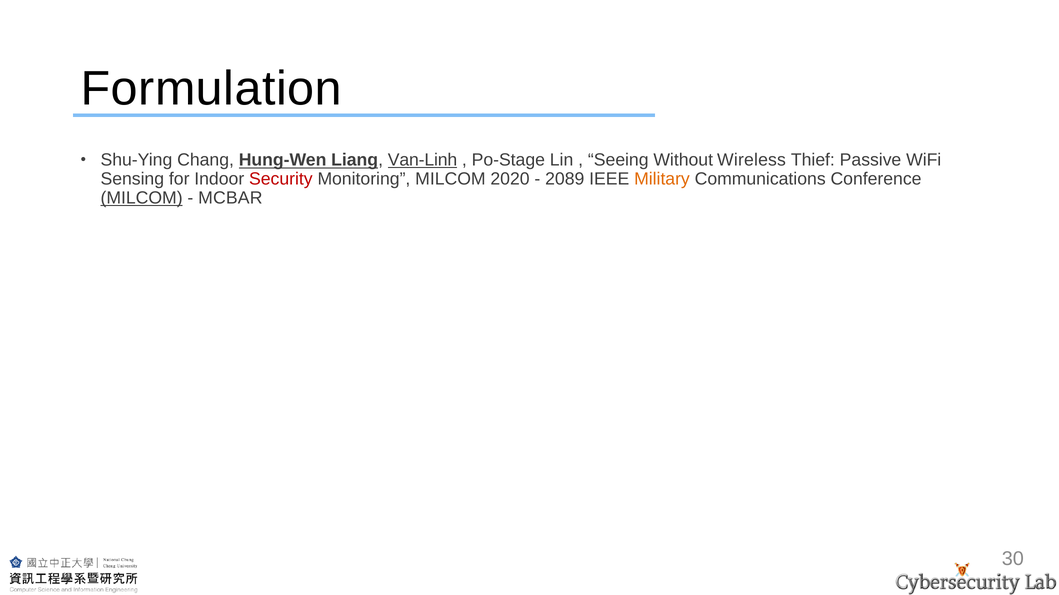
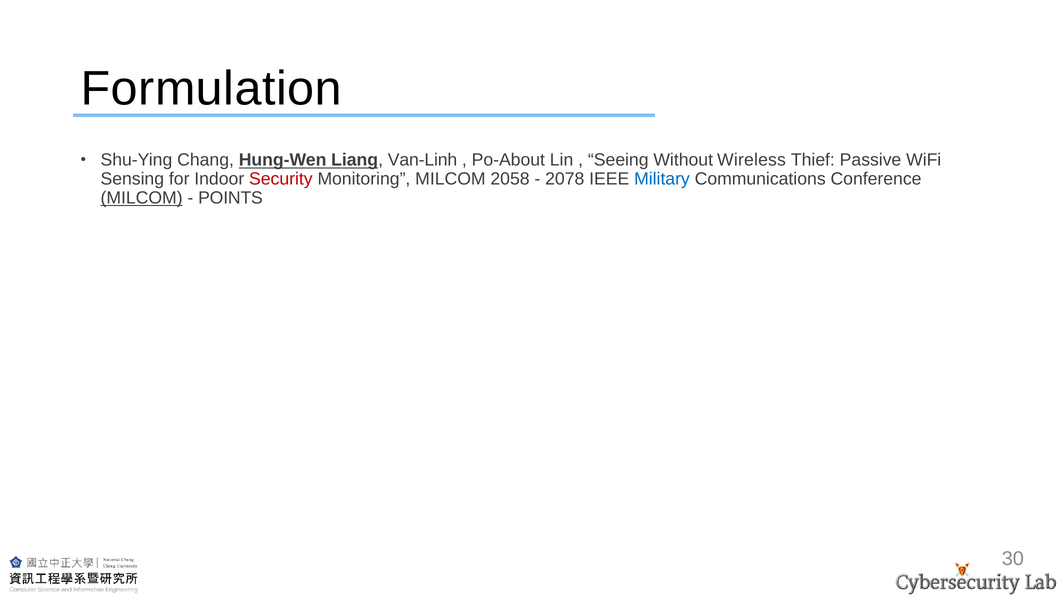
Van-Linh underline: present -> none
Po-Stage: Po-Stage -> Po-About
2020: 2020 -> 2058
2089: 2089 -> 2078
Military colour: orange -> blue
MCBAR: MCBAR -> POINTS
